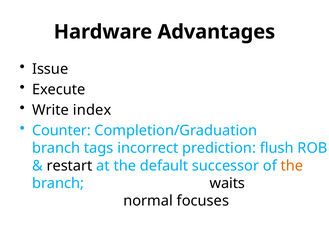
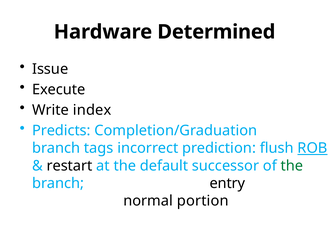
Advantages: Advantages -> Determined
Counter: Counter -> Predicts
ROB underline: none -> present
the at (292, 166) colour: orange -> green
waits: waits -> entry
focuses: focuses -> portion
